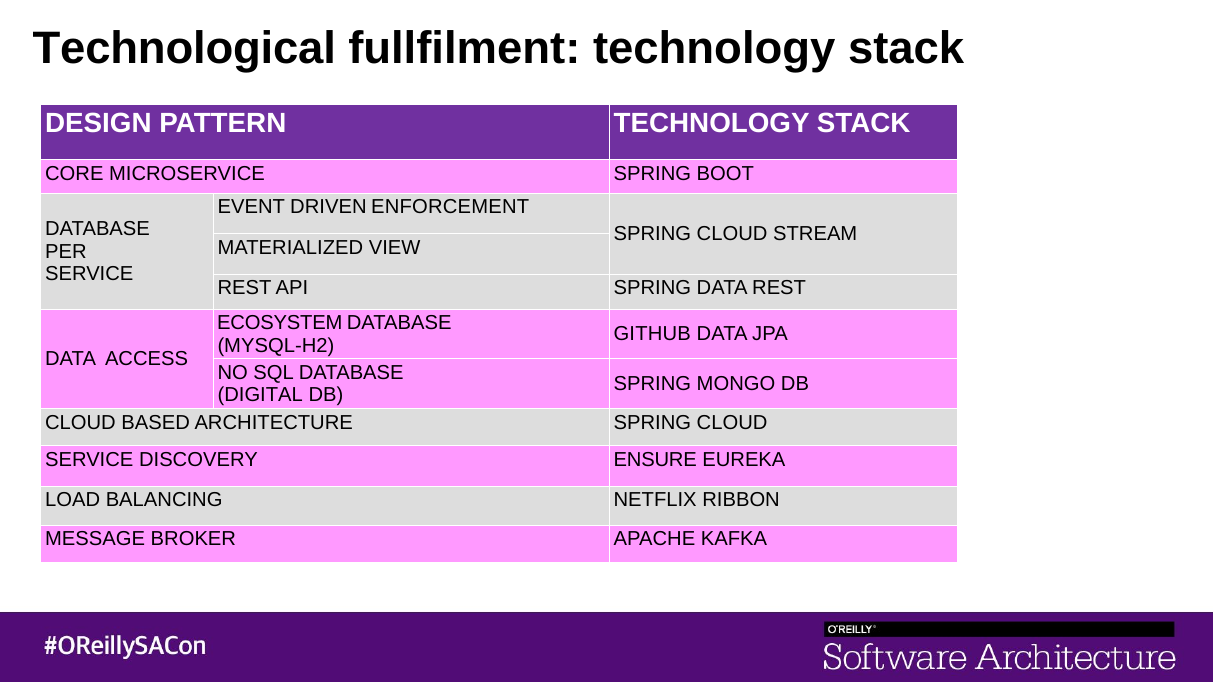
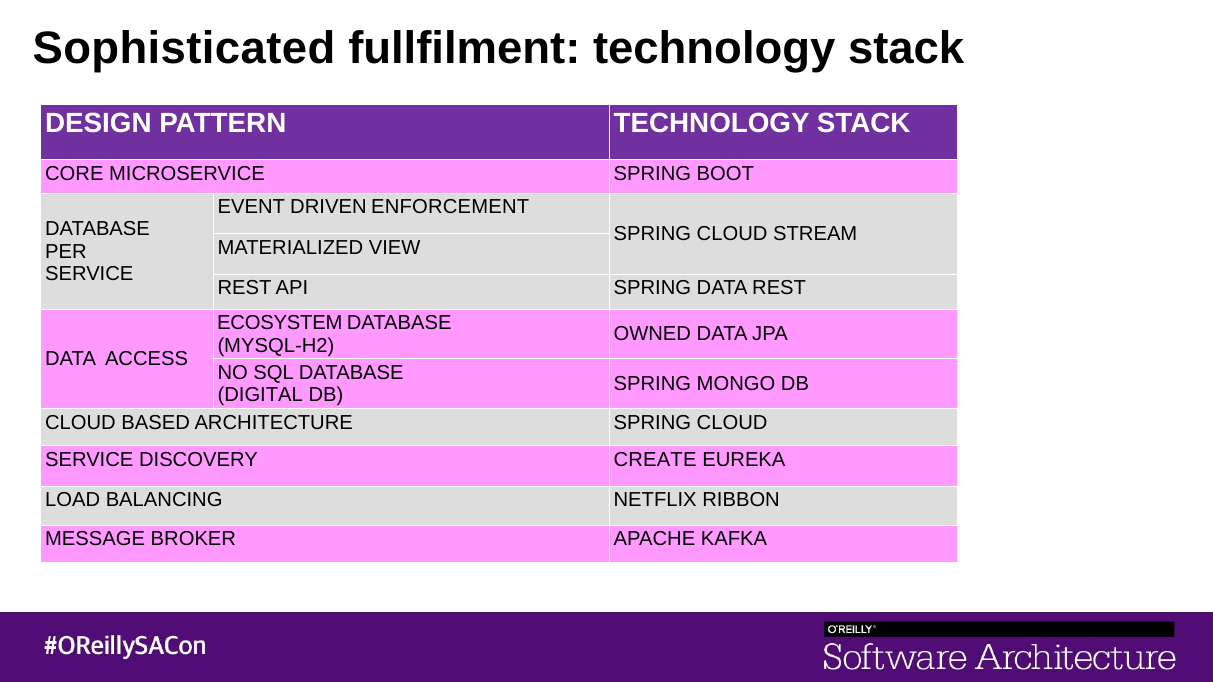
Technological: Technological -> Sophisticated
GITHUB: GITHUB -> OWNED
ENSURE: ENSURE -> CREATE
